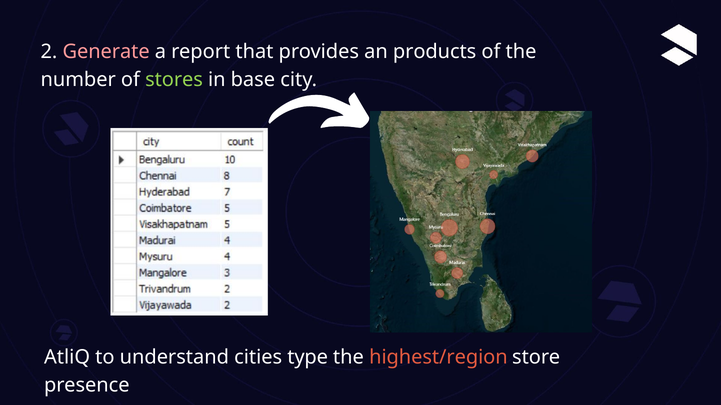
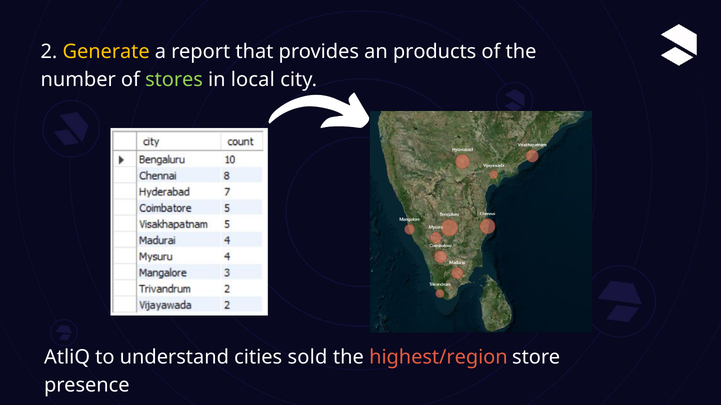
Generate colour: pink -> yellow
base: base -> local
type: type -> sold
